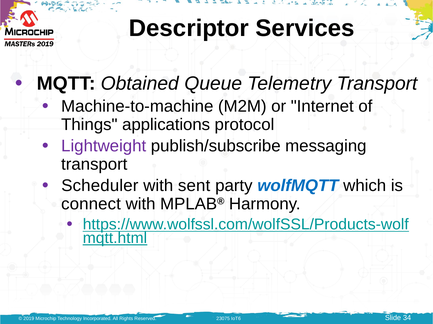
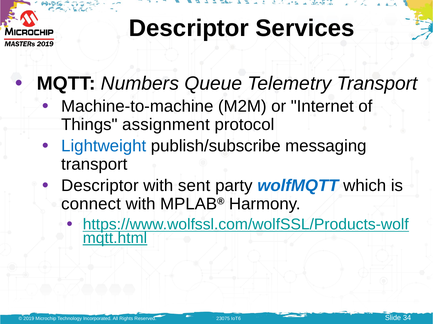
Obtained: Obtained -> Numbers
applications: applications -> assignment
Lightweight colour: purple -> blue
Scheduler at (100, 186): Scheduler -> Descriptor
